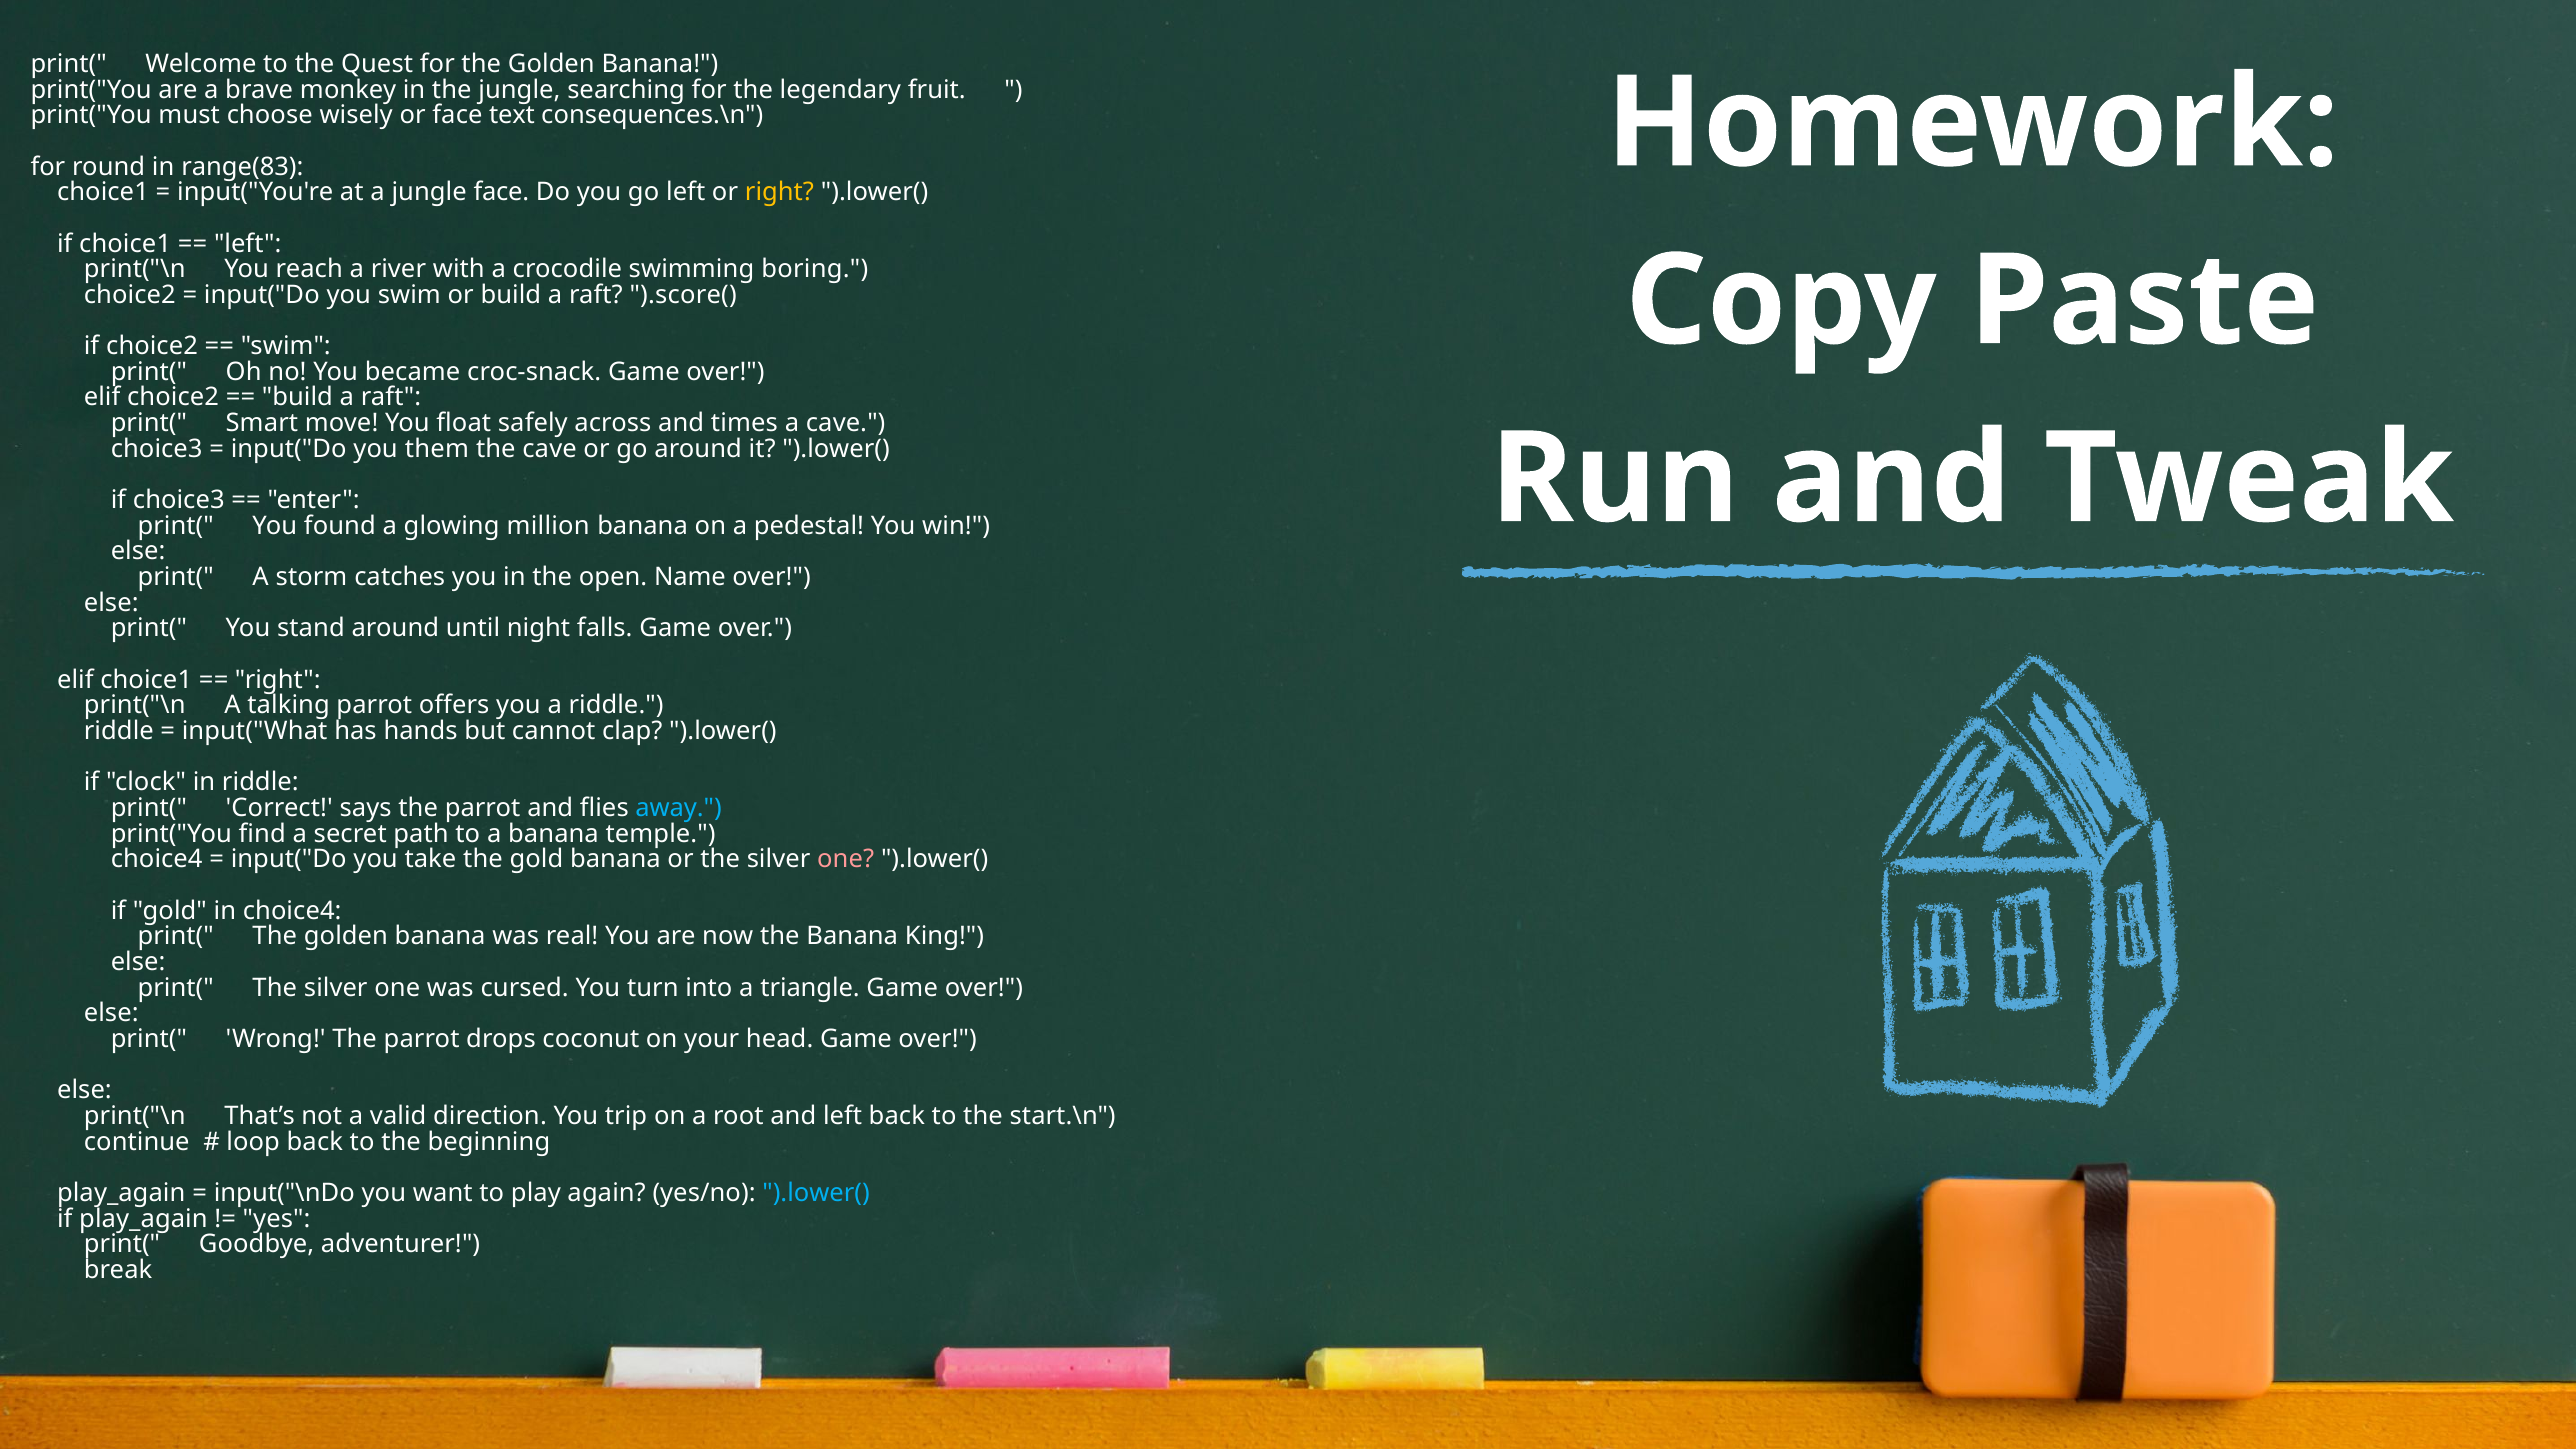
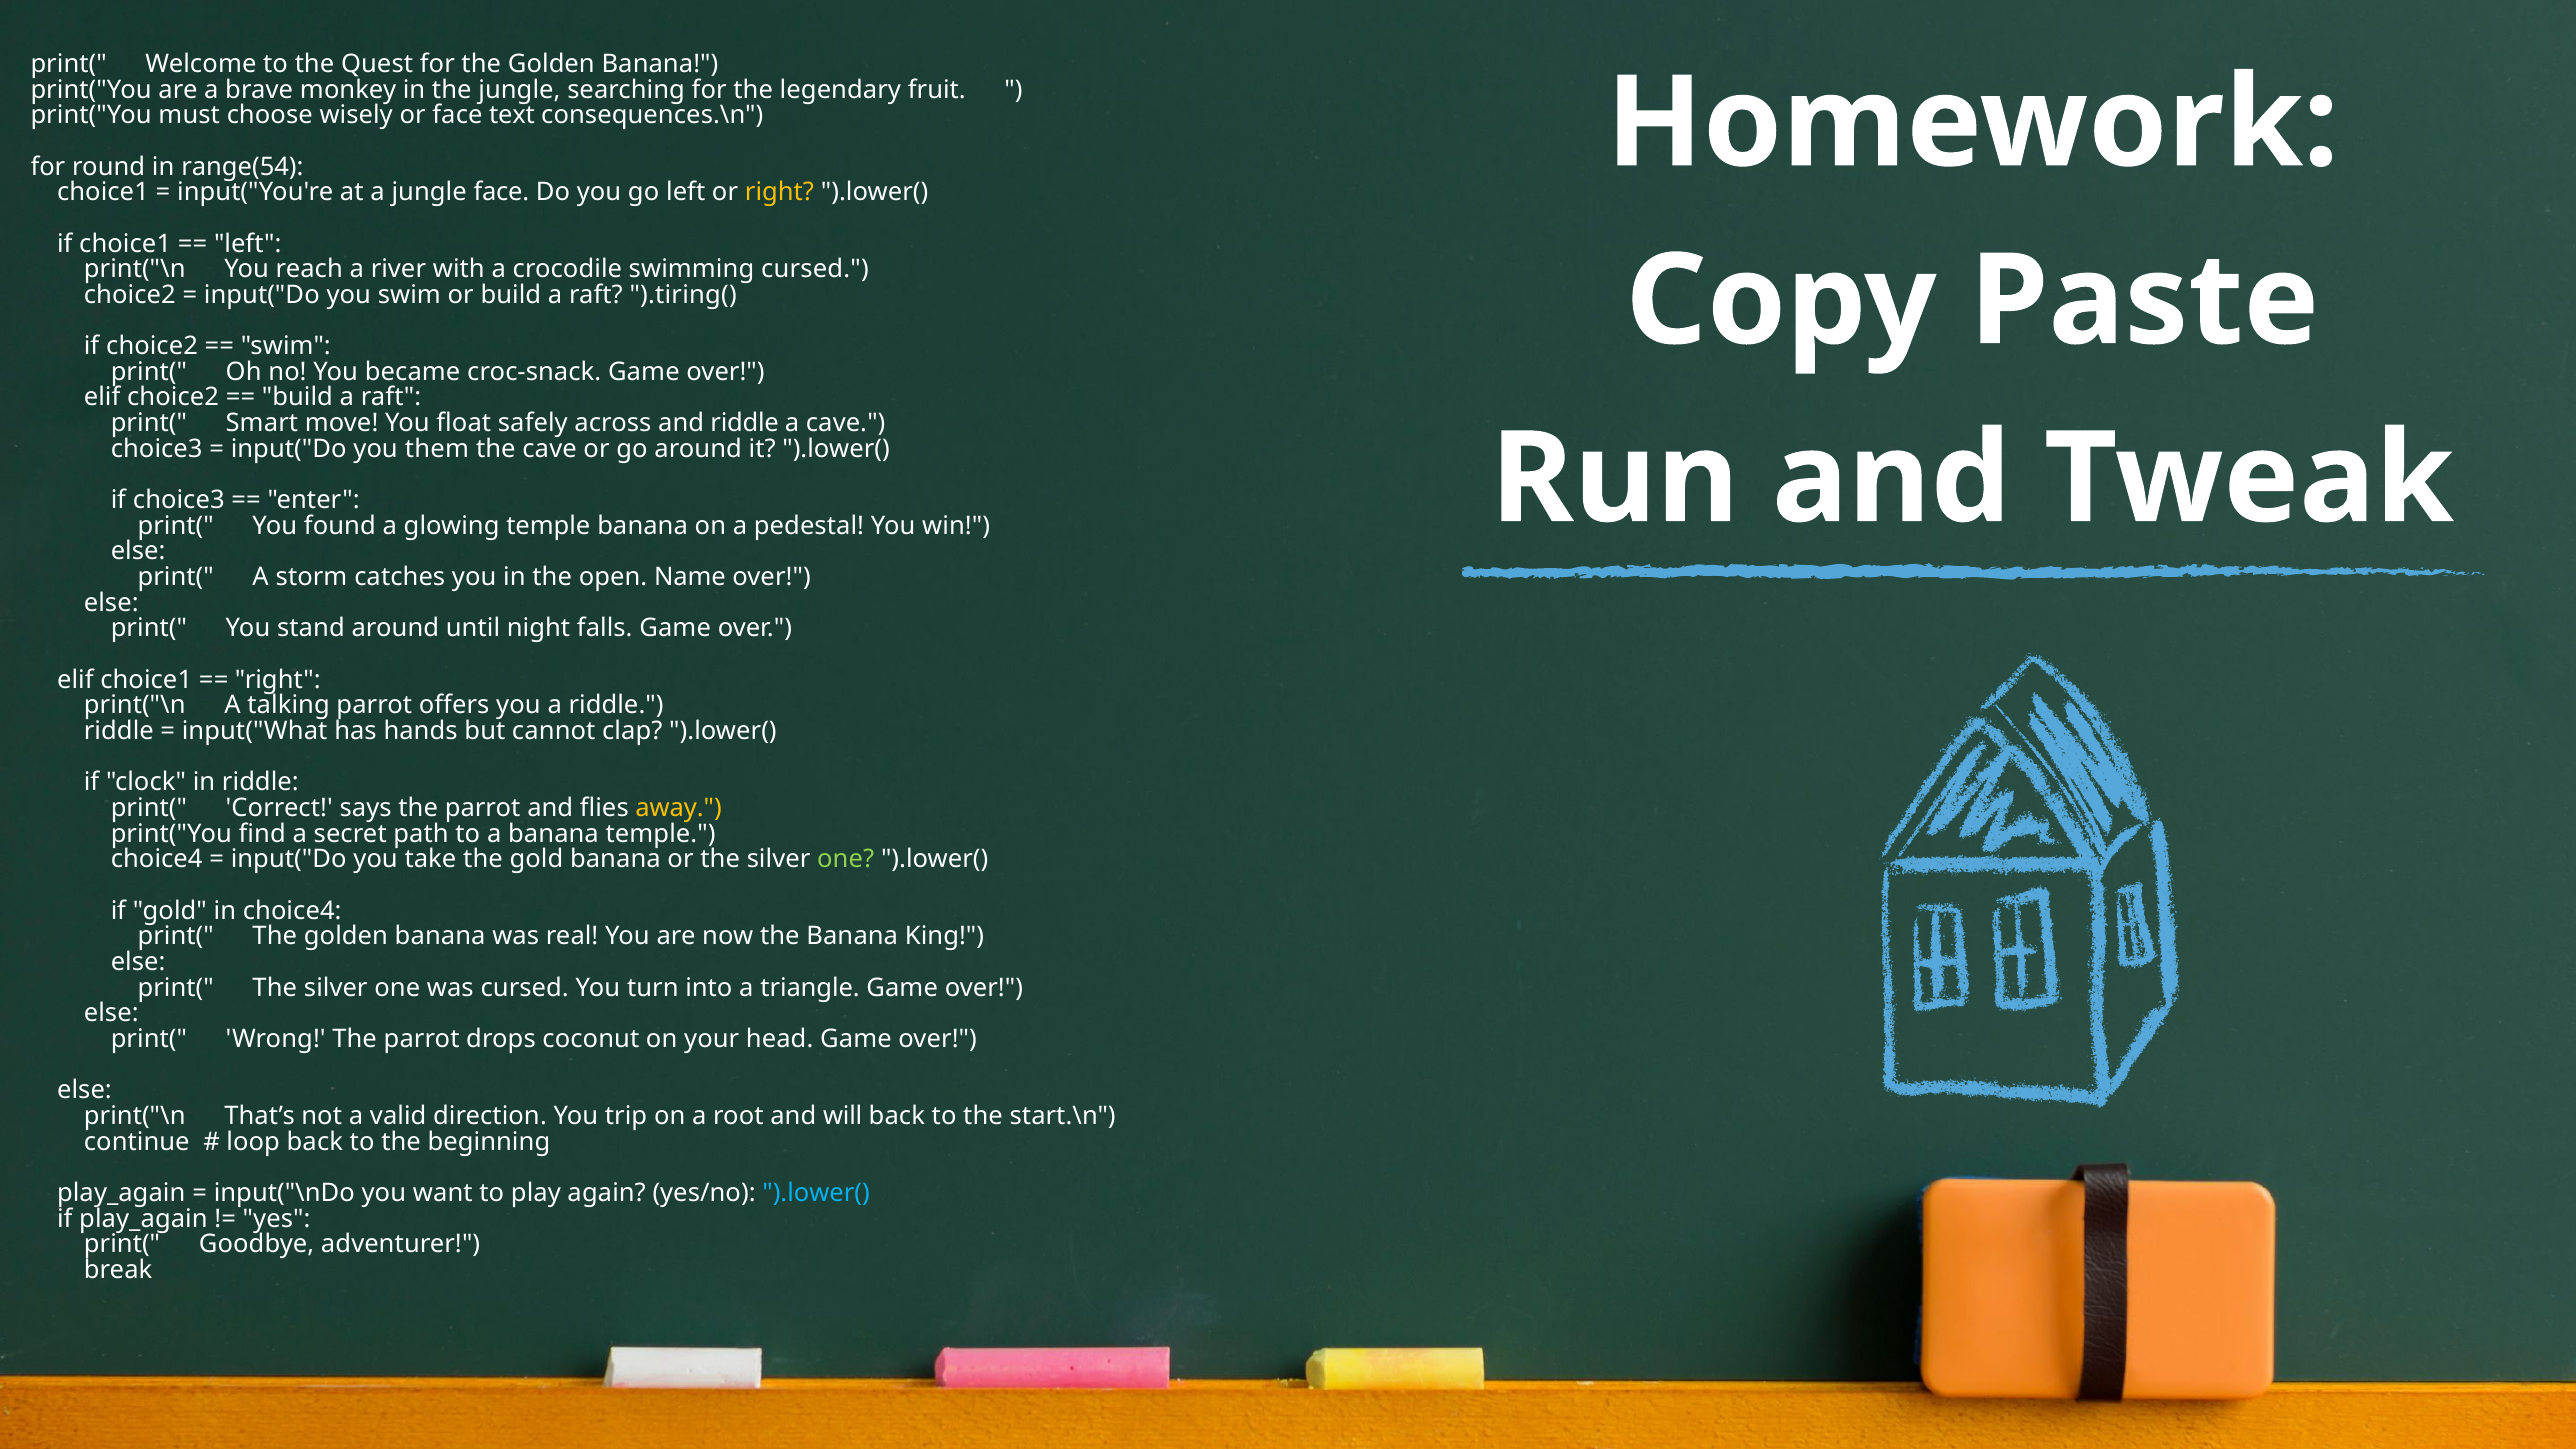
range(83: range(83 -> range(54
swimming boring: boring -> cursed
).score(: ).score( -> ).tiring(
and times: times -> riddle
glowing million: million -> temple
away colour: light blue -> yellow
one at (846, 859) colour: pink -> light green
and left: left -> will
